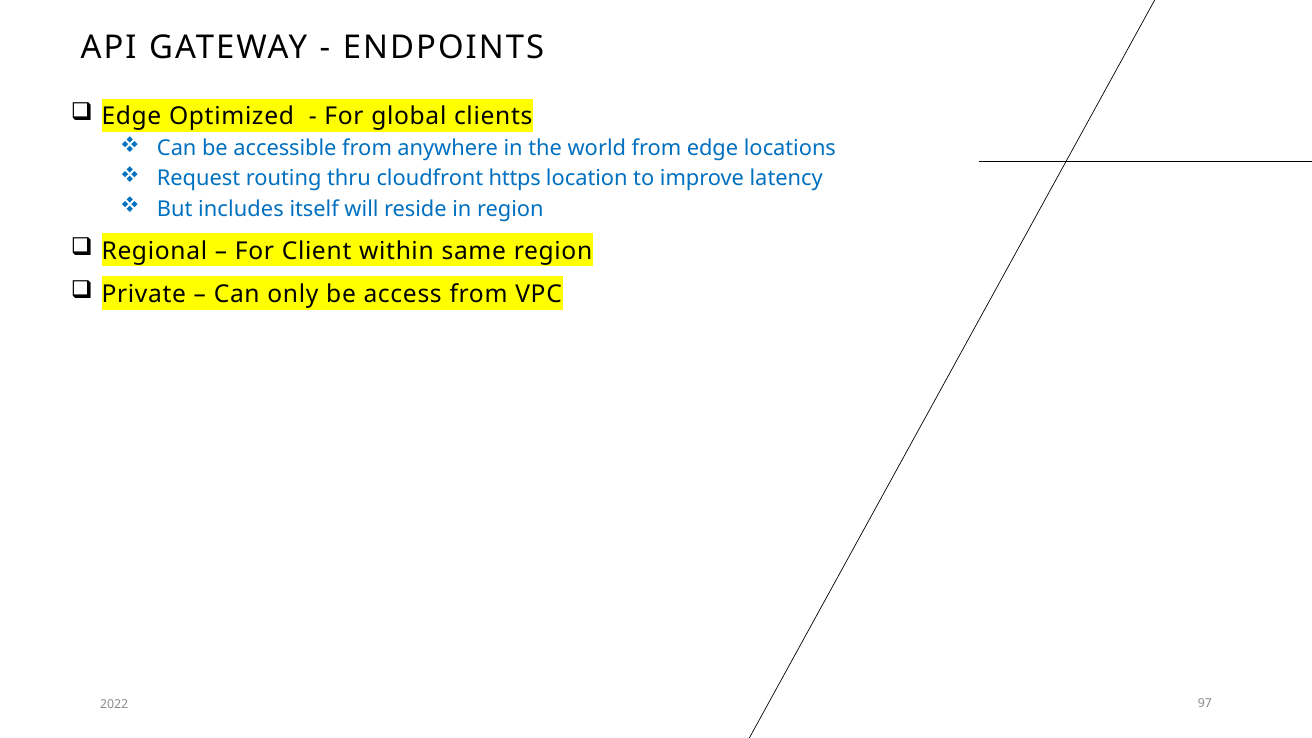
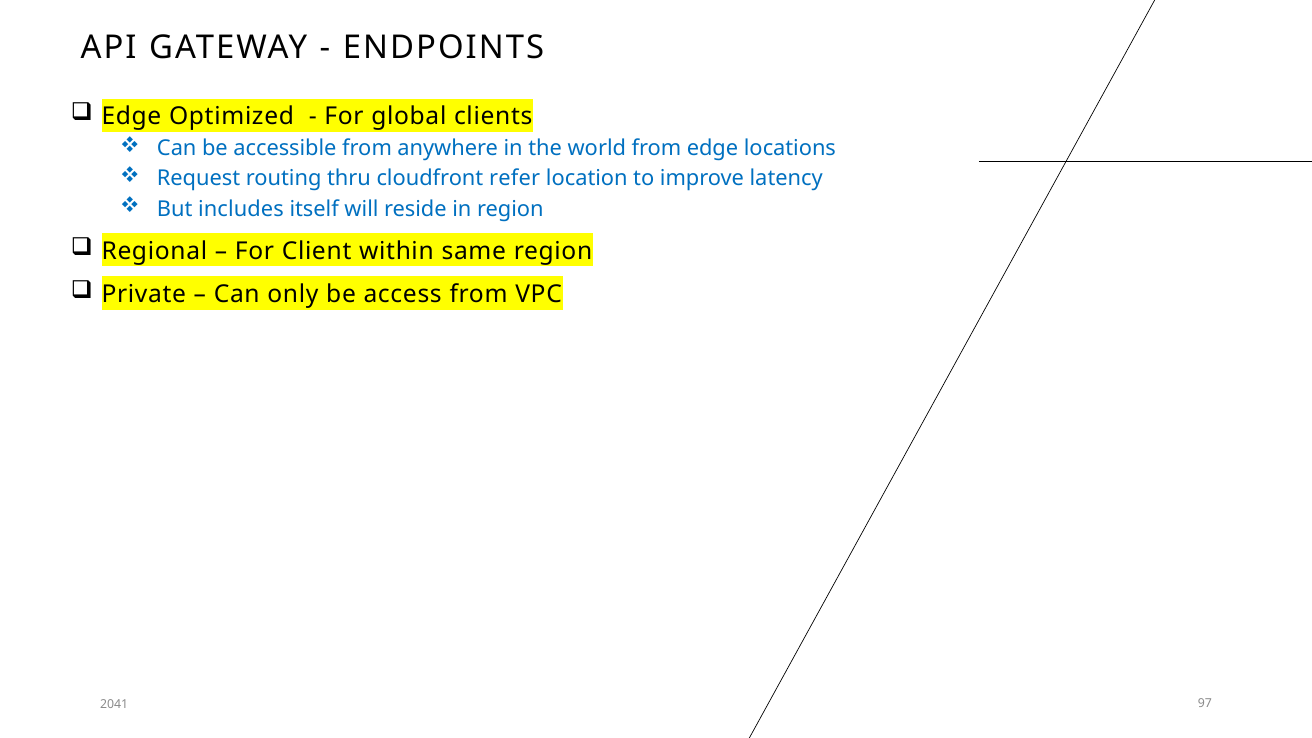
https: https -> refer
2022: 2022 -> 2041
